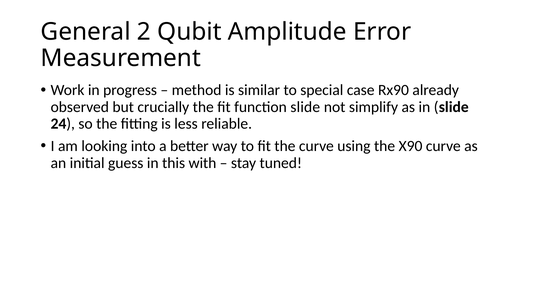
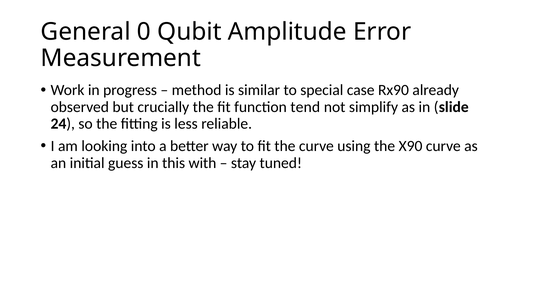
2: 2 -> 0
function slide: slide -> tend
